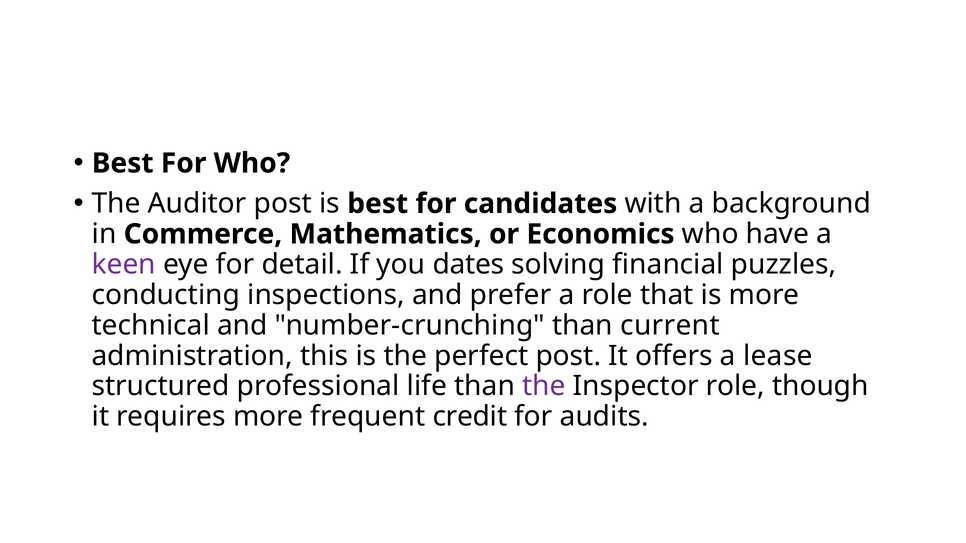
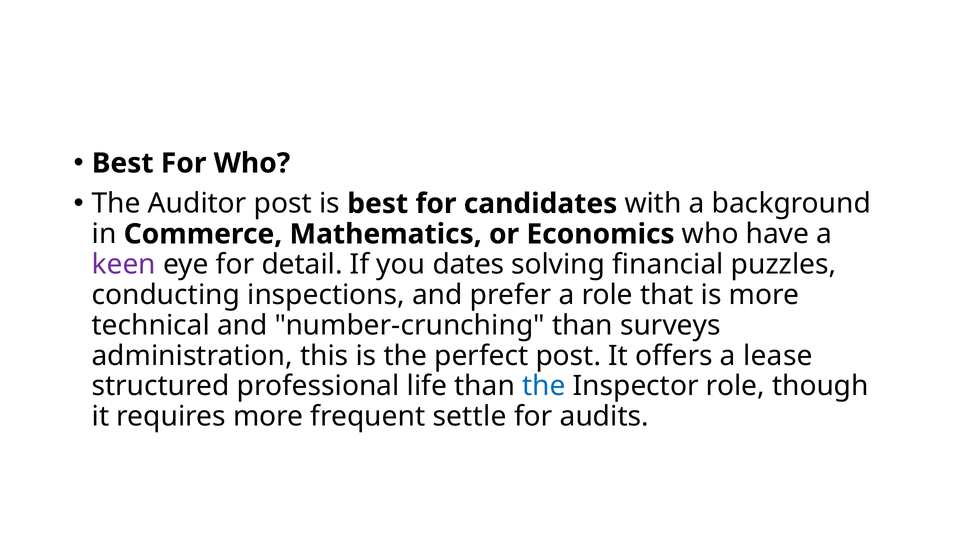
current: current -> surveys
the at (544, 386) colour: purple -> blue
credit: credit -> settle
